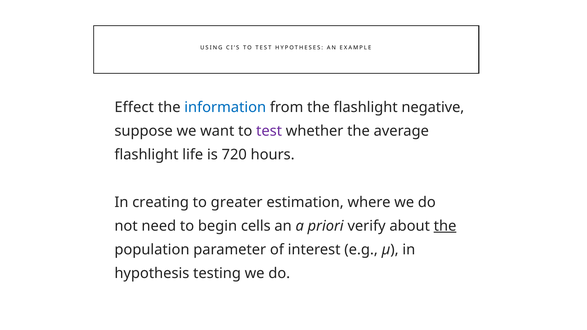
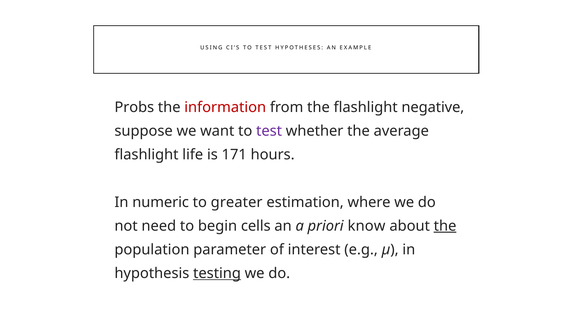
Effect: Effect -> Probs
information colour: blue -> red
720: 720 -> 171
creating: creating -> numeric
verify: verify -> know
testing underline: none -> present
